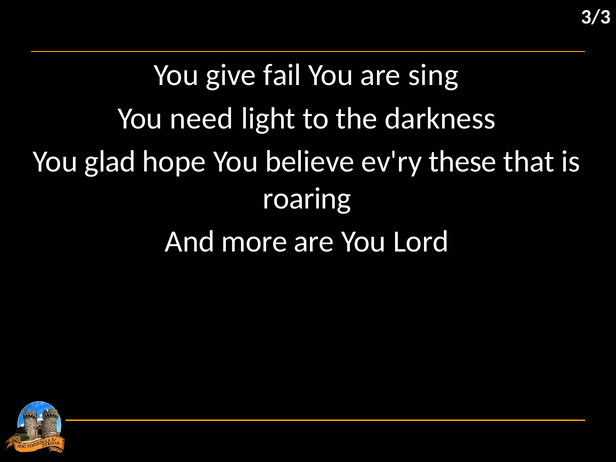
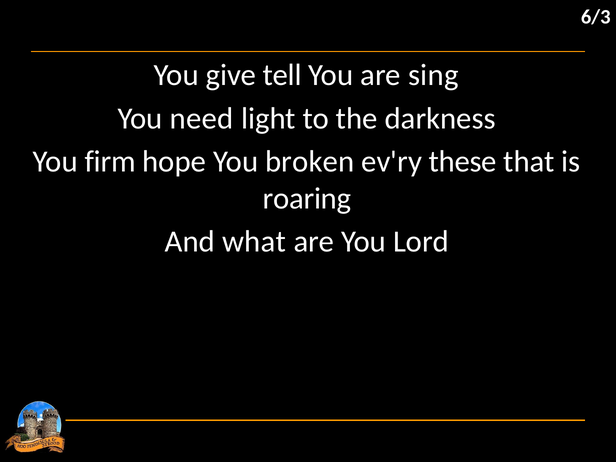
3/3: 3/3 -> 6/3
fail: fail -> tell
glad: glad -> firm
believe: believe -> broken
more: more -> what
